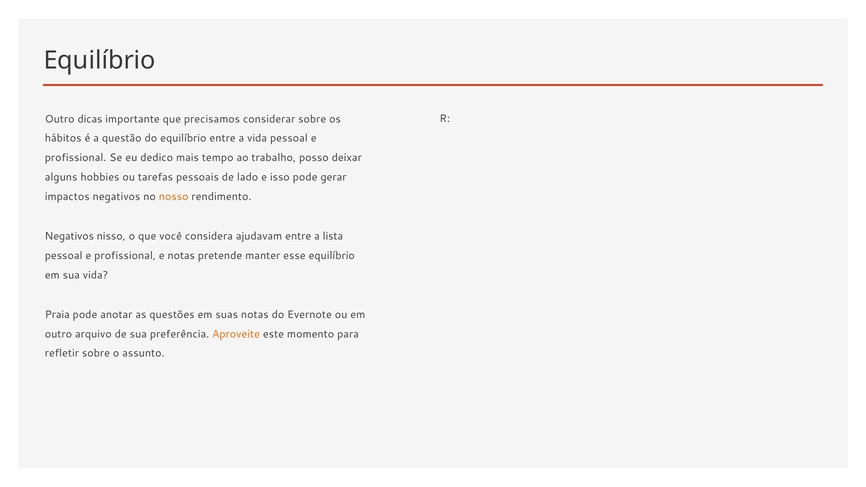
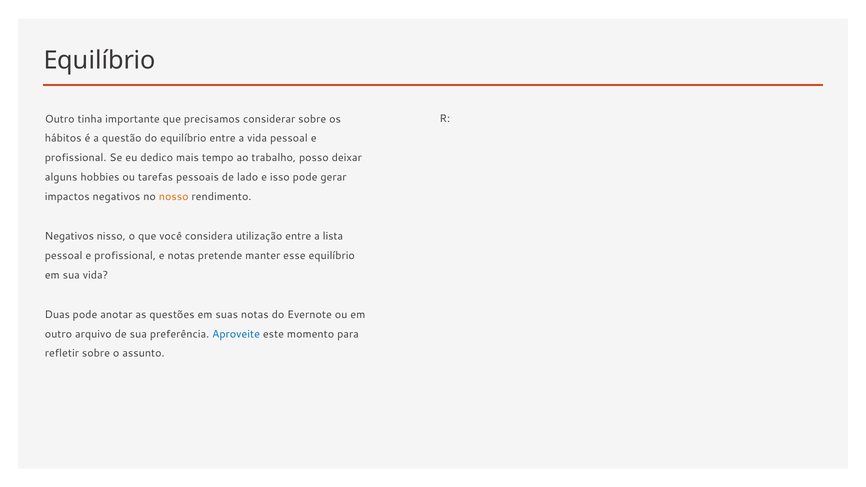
dicas: dicas -> tinha
ajudavam: ajudavam -> utilização
Praia: Praia -> Duas
Aproveite colour: orange -> blue
